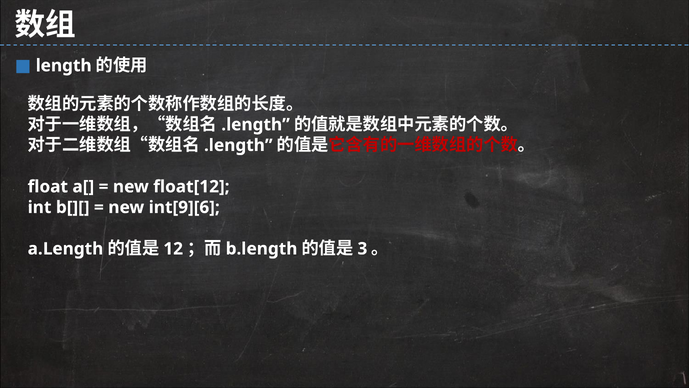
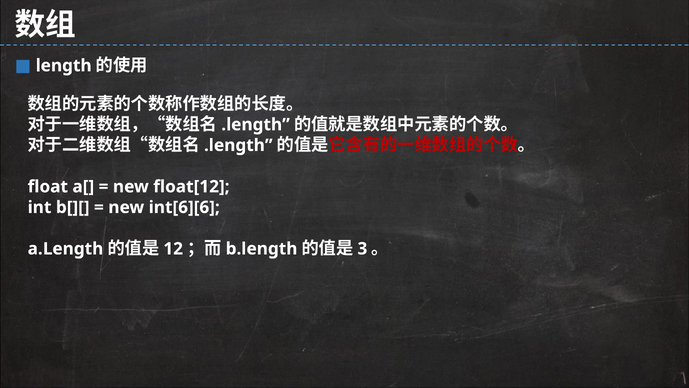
int[9][6: int[9][6 -> int[6][6
